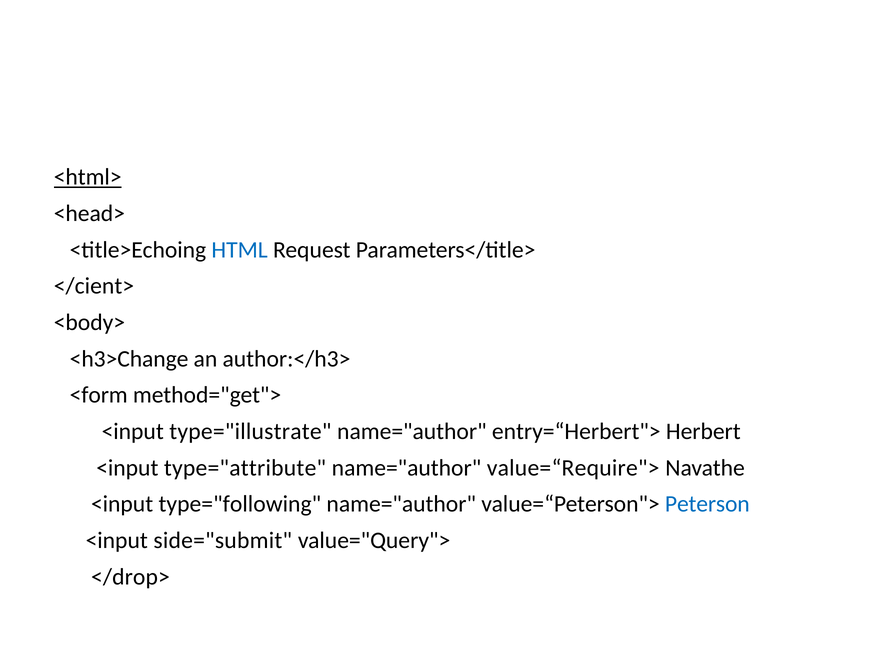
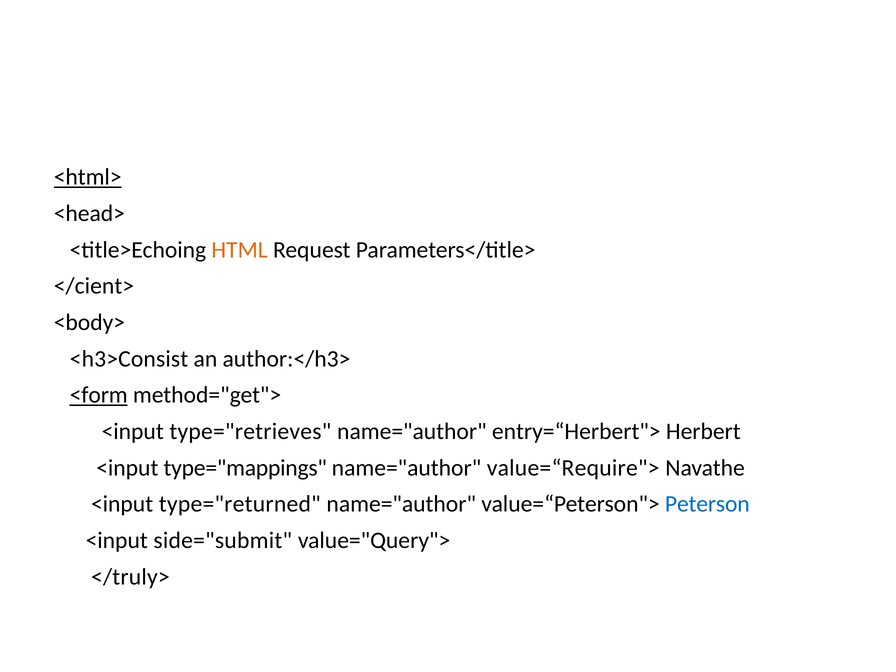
HTML colour: blue -> orange
<h3>Change: <h3>Change -> <h3>Consist
<form underline: none -> present
type="illustrate: type="illustrate -> type="retrieves
type="attribute: type="attribute -> type="mappings
type="following: type="following -> type="returned
</drop>: </drop> -> </truly>
